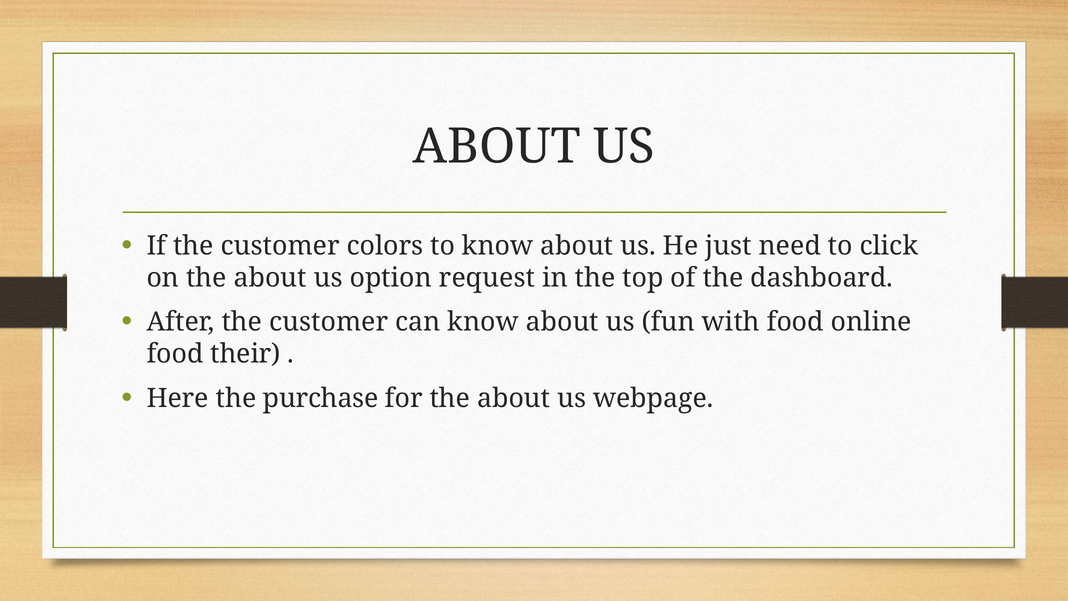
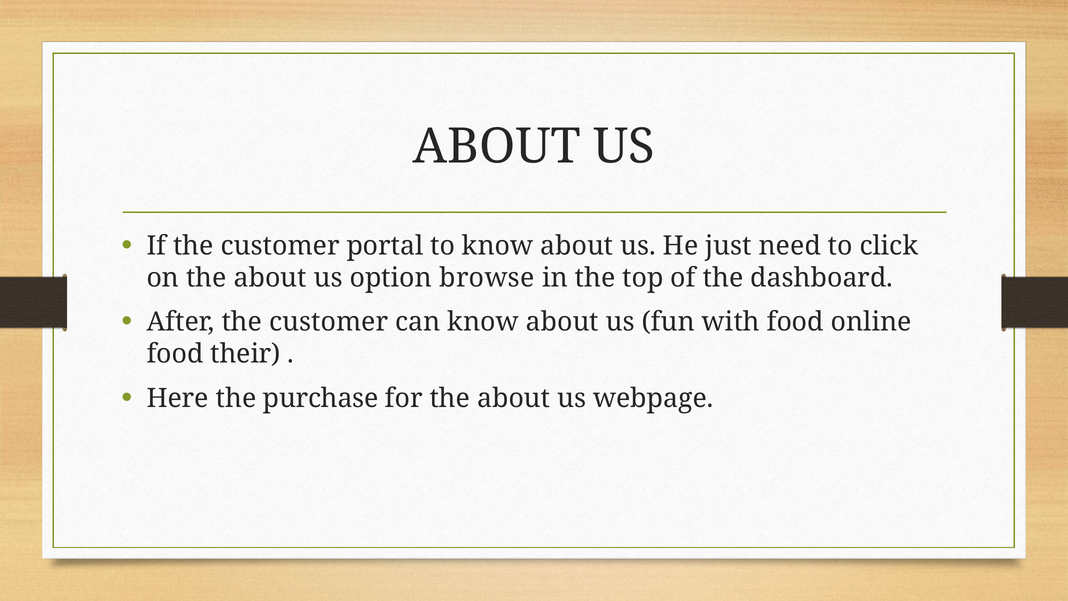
colors: colors -> portal
request: request -> browse
